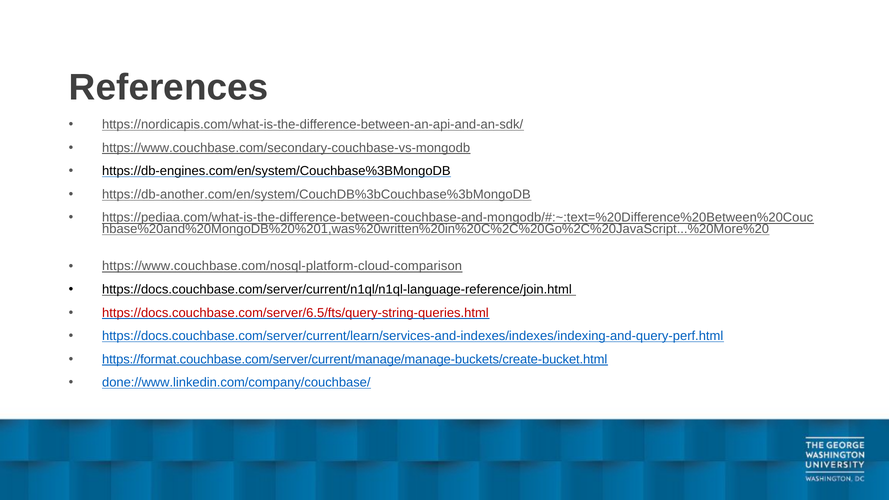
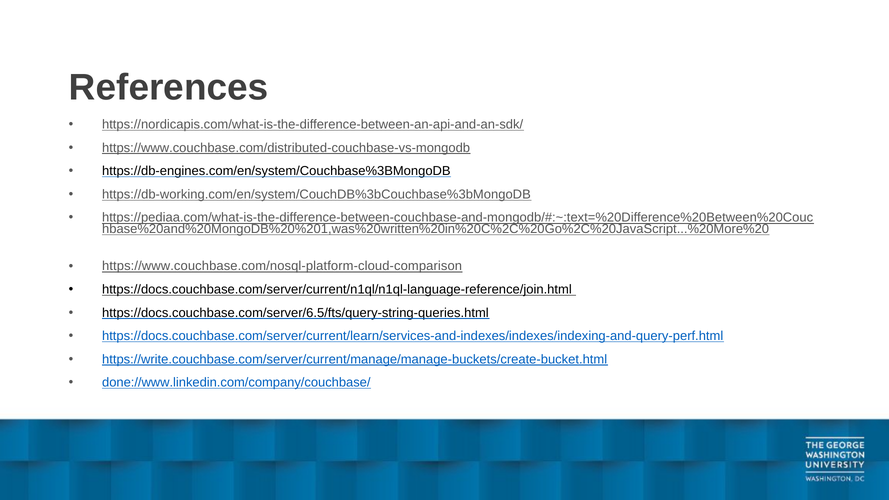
https://www.couchbase.com/secondary-couchbase-vs-mongodb: https://www.couchbase.com/secondary-couchbase-vs-mongodb -> https://www.couchbase.com/distributed-couchbase-vs-mongodb
https://db-another.com/en/system/CouchDB%3bCouchbase%3bMongoDB: https://db-another.com/en/system/CouchDB%3bCouchbase%3bMongoDB -> https://db-working.com/en/system/CouchDB%3bCouchbase%3bMongoDB
https://docs.couchbase.com/server/6.5/fts/query-string-queries.html colour: red -> black
https://format.couchbase.com/server/current/manage/manage-buckets/create-bucket.html: https://format.couchbase.com/server/current/manage/manage-buckets/create-bucket.html -> https://write.couchbase.com/server/current/manage/manage-buckets/create-bucket.html
